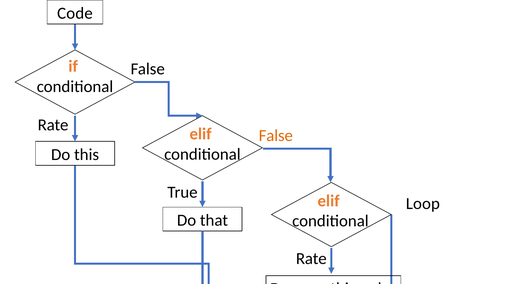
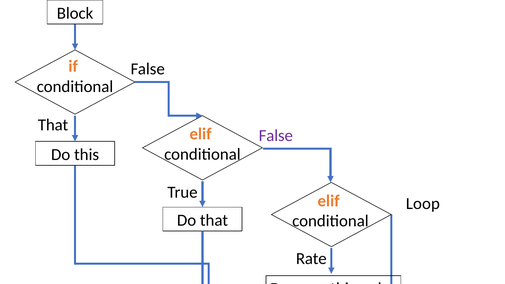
Code: Code -> Block
Rate at (53, 125): Rate -> That
False at (276, 136) colour: orange -> purple
